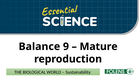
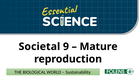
Balance: Balance -> Societal
